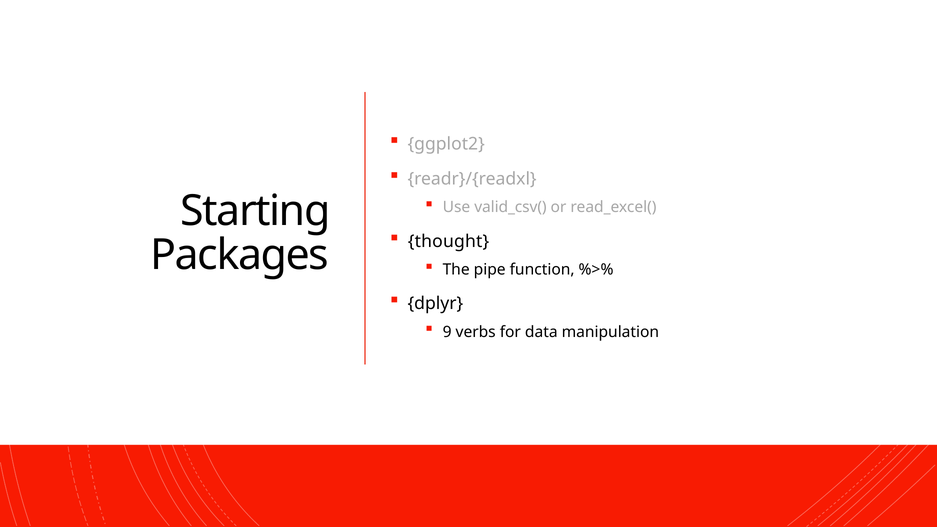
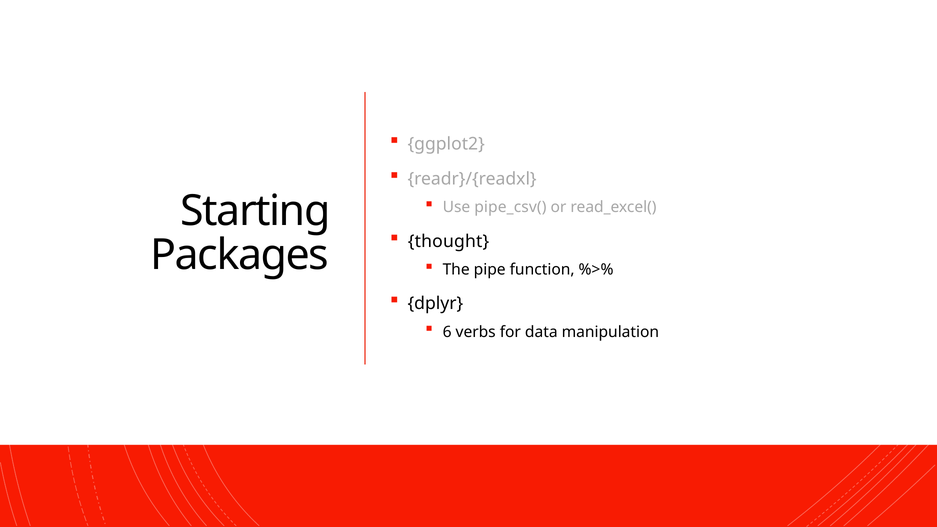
valid_csv(: valid_csv( -> pipe_csv(
9: 9 -> 6
